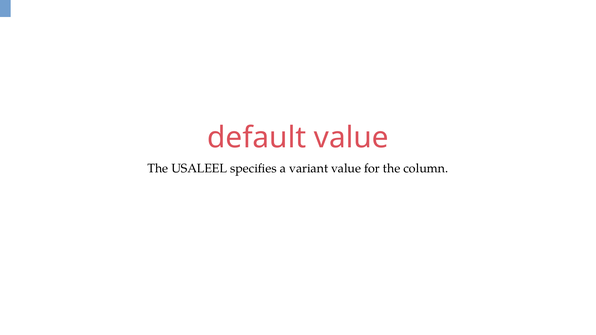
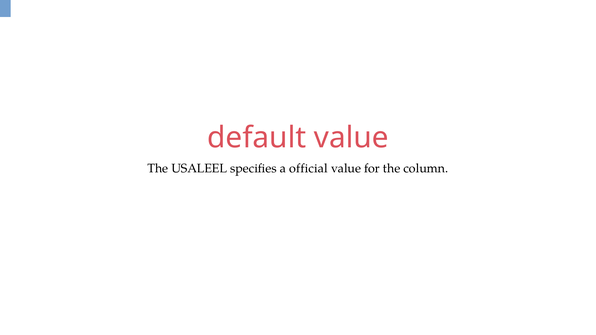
variant: variant -> official
